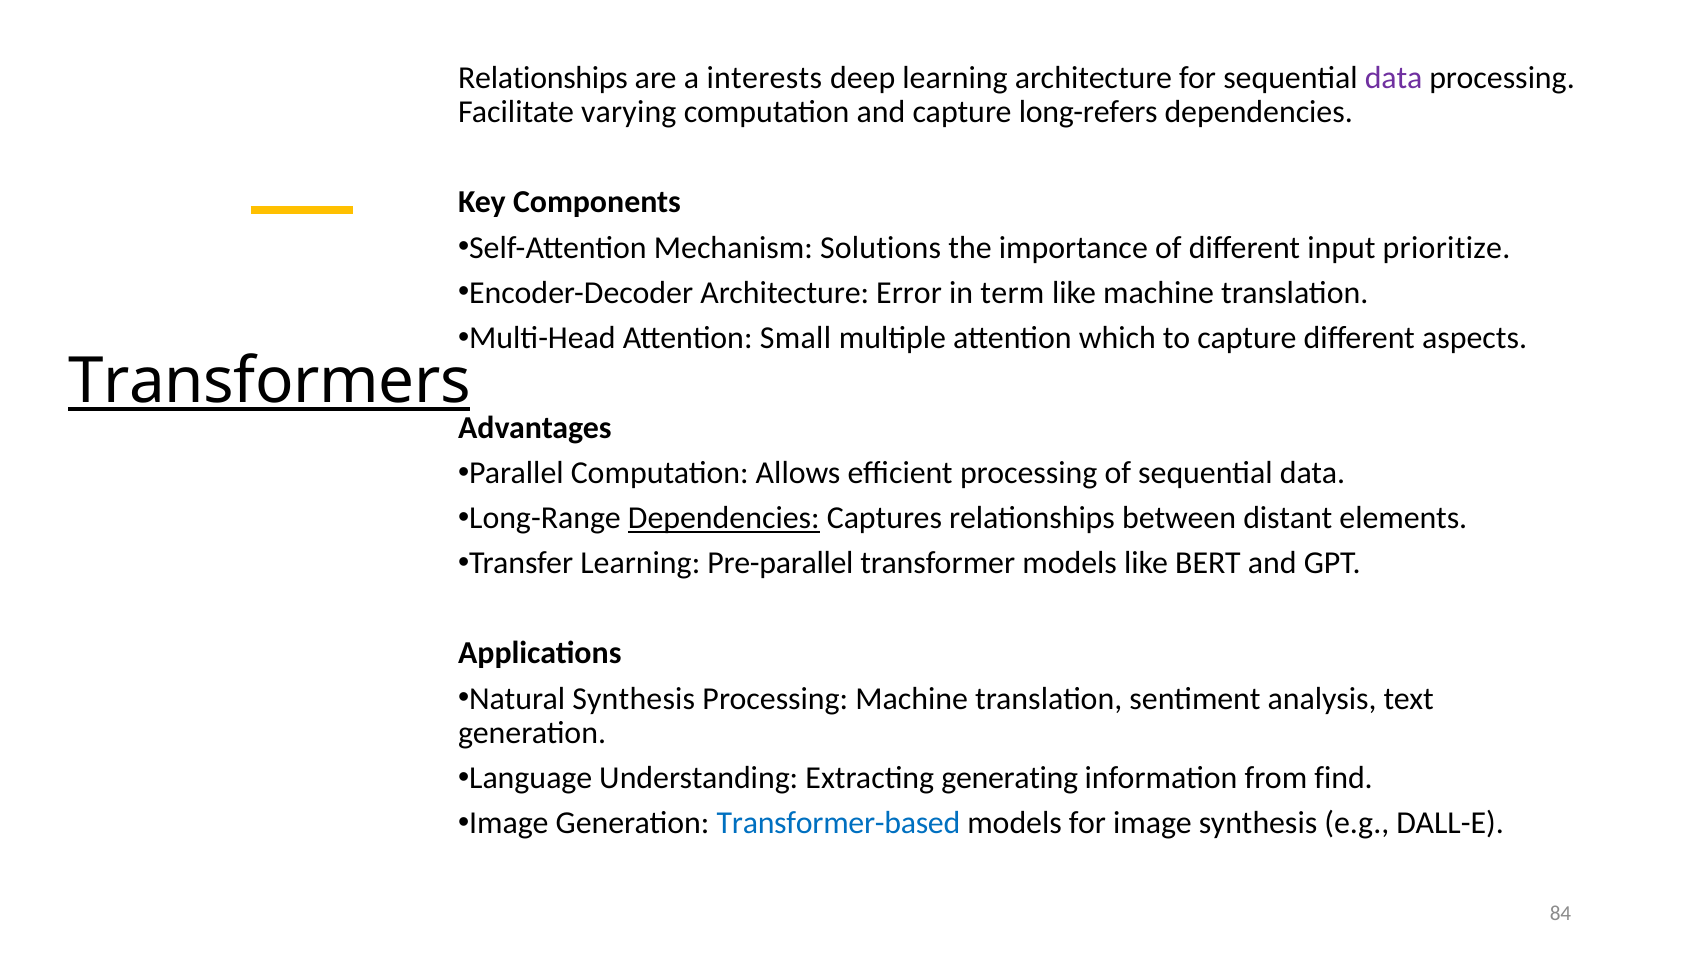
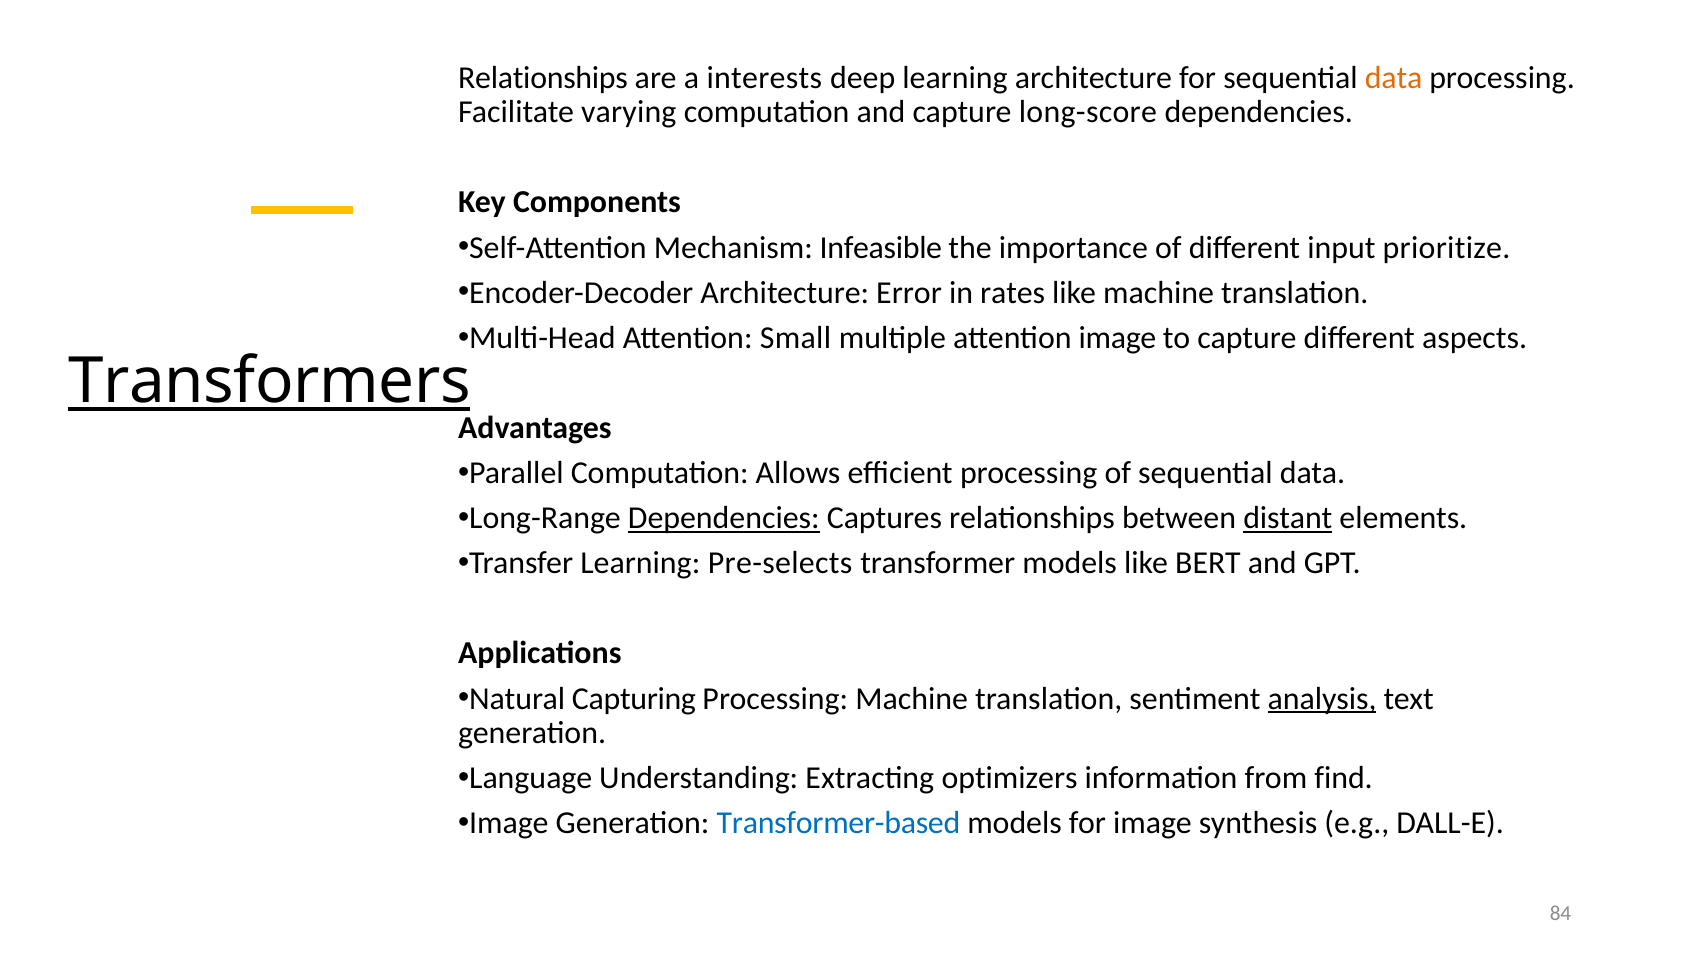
data at (1394, 78) colour: purple -> orange
long-refers: long-refers -> long-score
Solutions: Solutions -> Infeasible
term: term -> rates
attention which: which -> image
distant underline: none -> present
Pre-parallel: Pre-parallel -> Pre-selects
Natural Synthesis: Synthesis -> Capturing
analysis underline: none -> present
generating: generating -> optimizers
